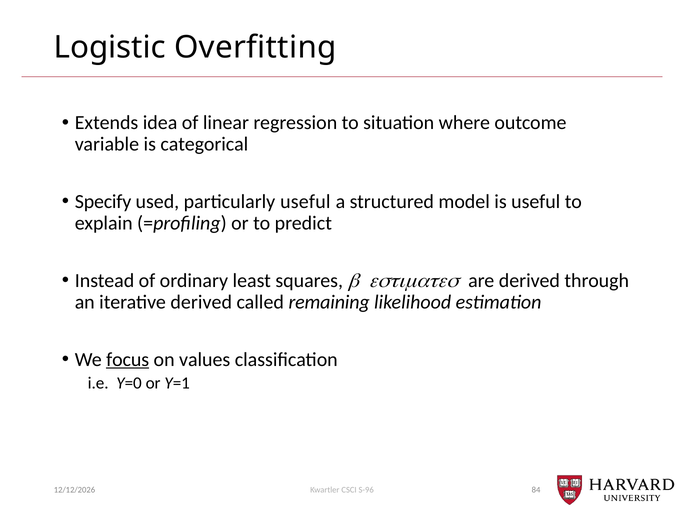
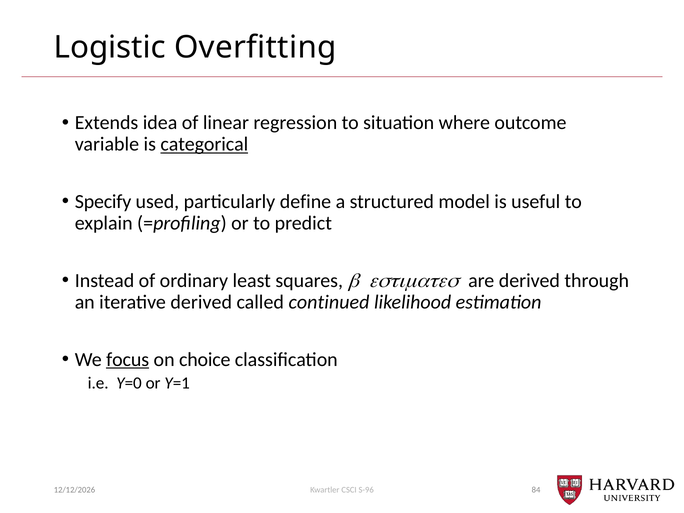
categorical underline: none -> present
particularly useful: useful -> define
remaining: remaining -> continued
values: values -> choice
